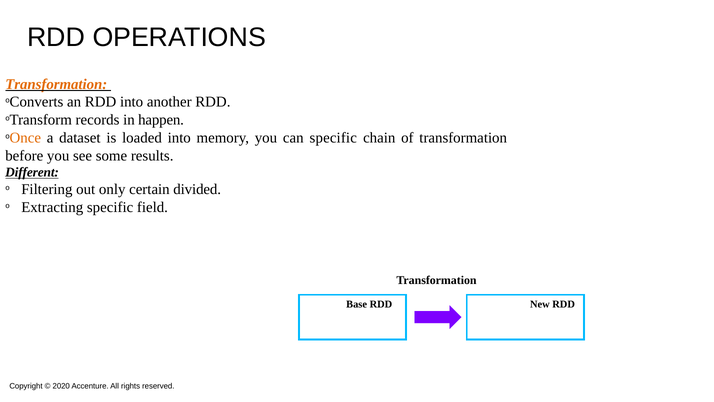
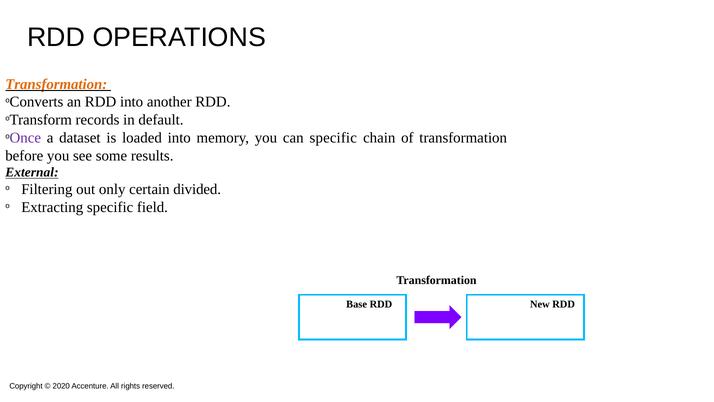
happen: happen -> default
Once colour: orange -> purple
Different: Different -> External
